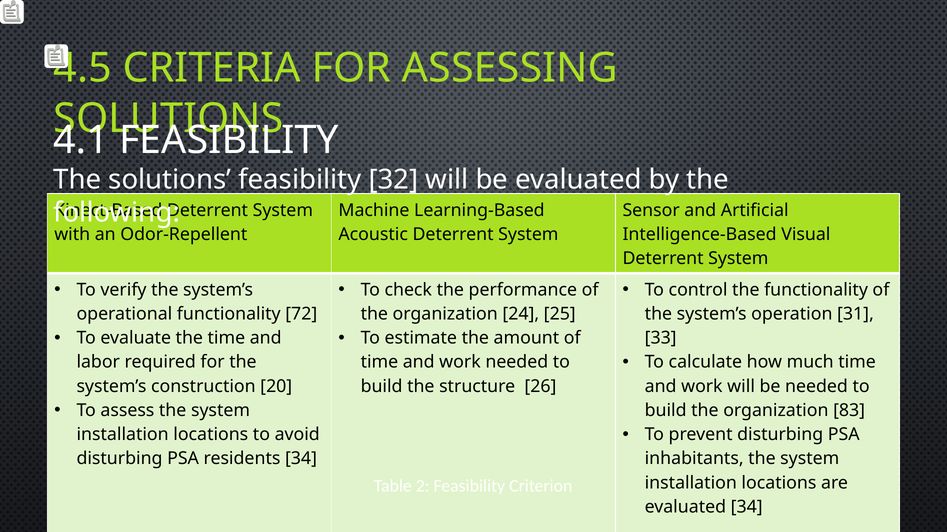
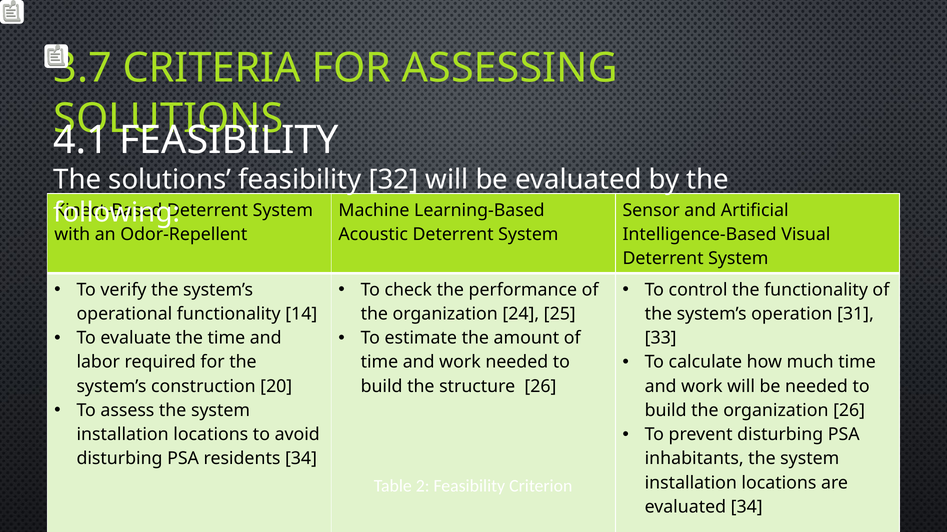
4.5: 4.5 -> 3.7
72: 72 -> 14
organization 83: 83 -> 26
